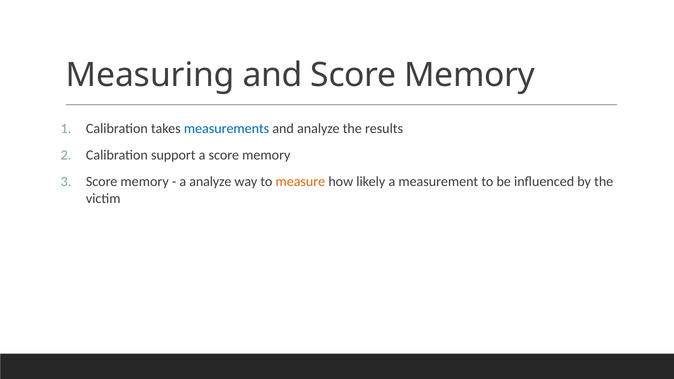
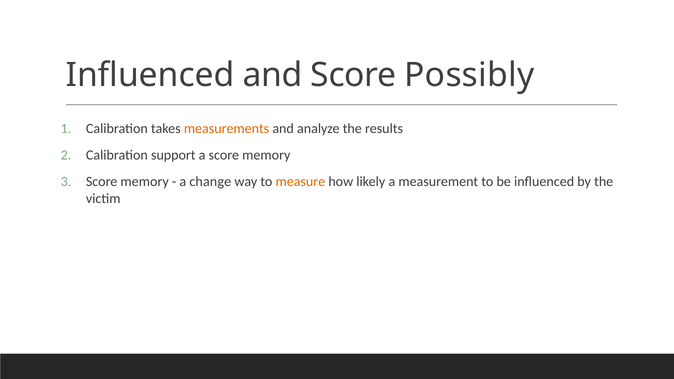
Measuring at (150, 75): Measuring -> Influenced
and Score Memory: Memory -> Possibly
measurements colour: blue -> orange
a analyze: analyze -> change
